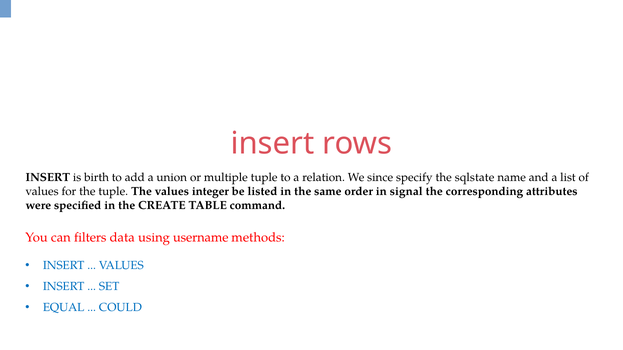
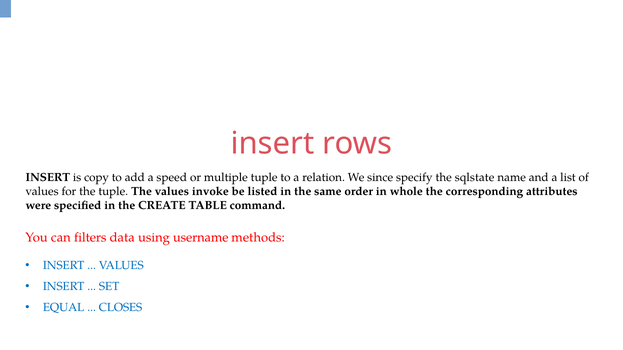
birth: birth -> copy
union: union -> speed
integer: integer -> invoke
signal: signal -> whole
COULD: COULD -> CLOSES
